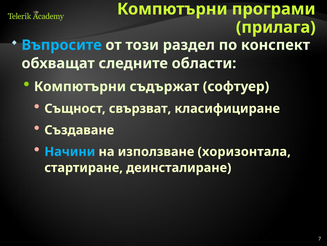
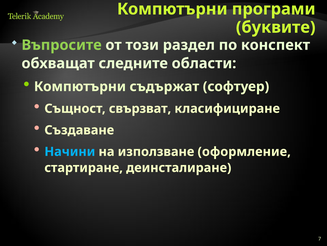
прилага: прилага -> буквите
Въпросите colour: light blue -> light green
хоризонтала: хоризонтала -> оформление
